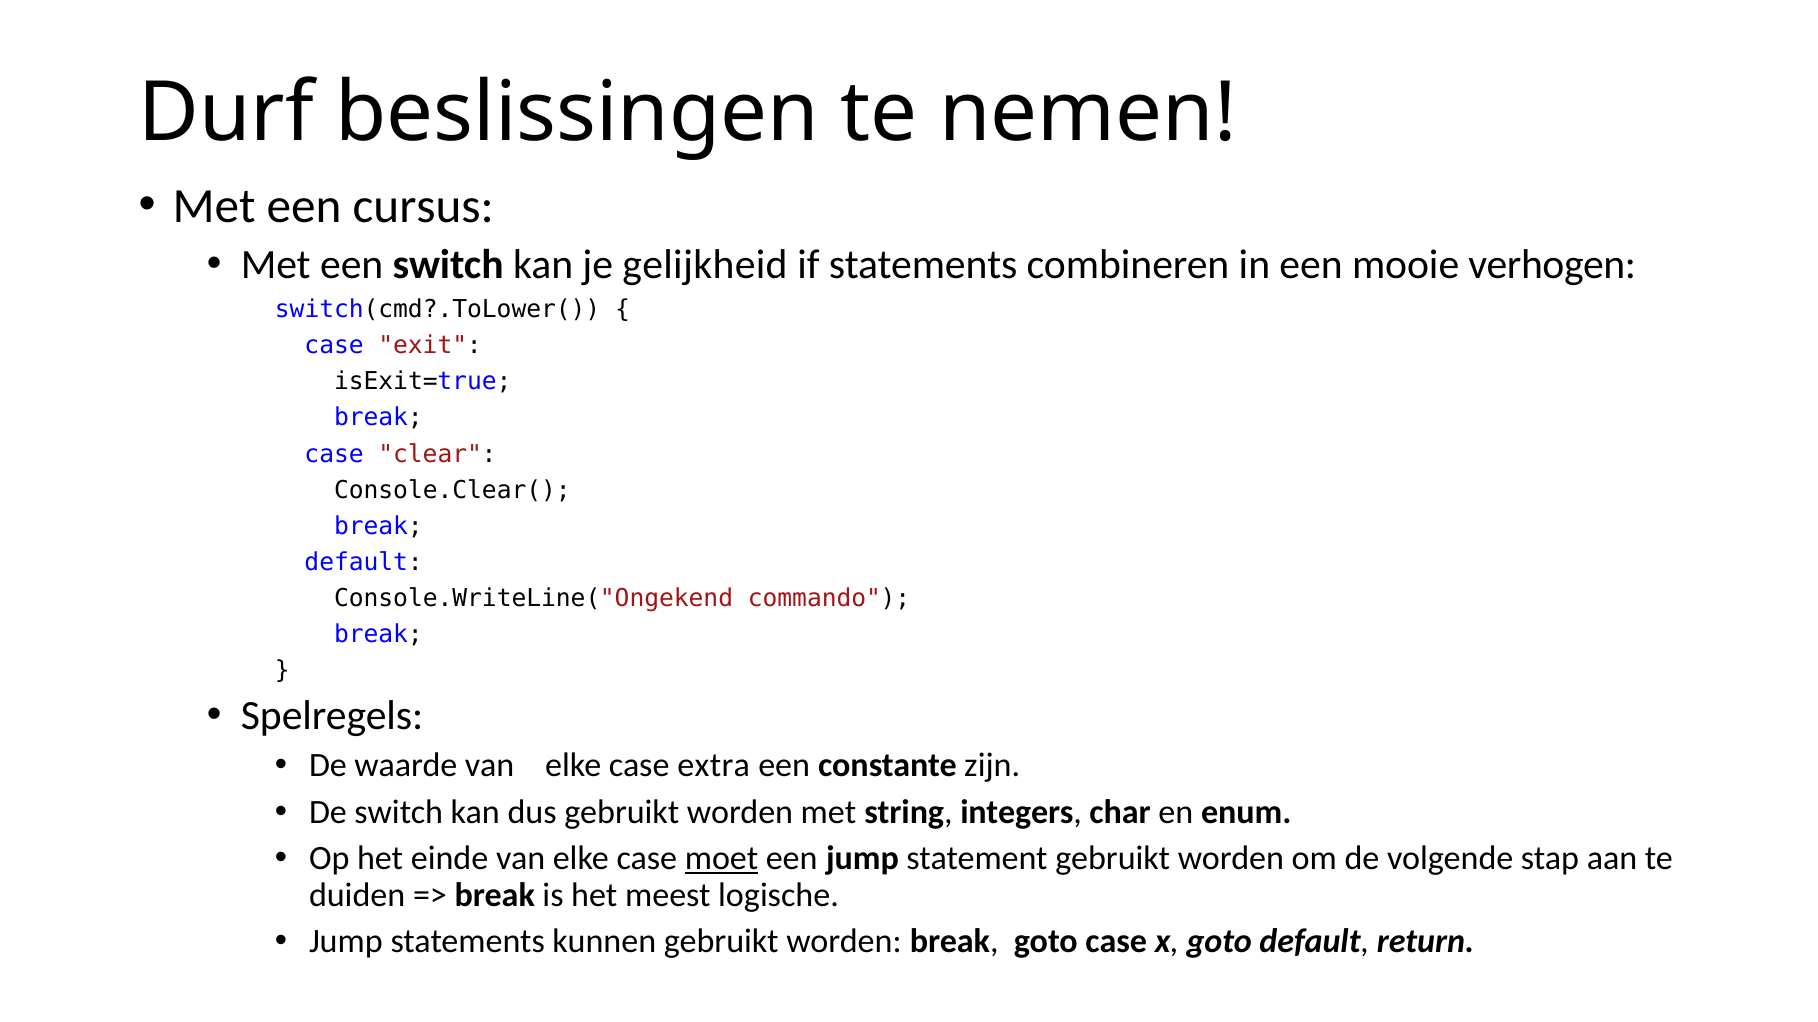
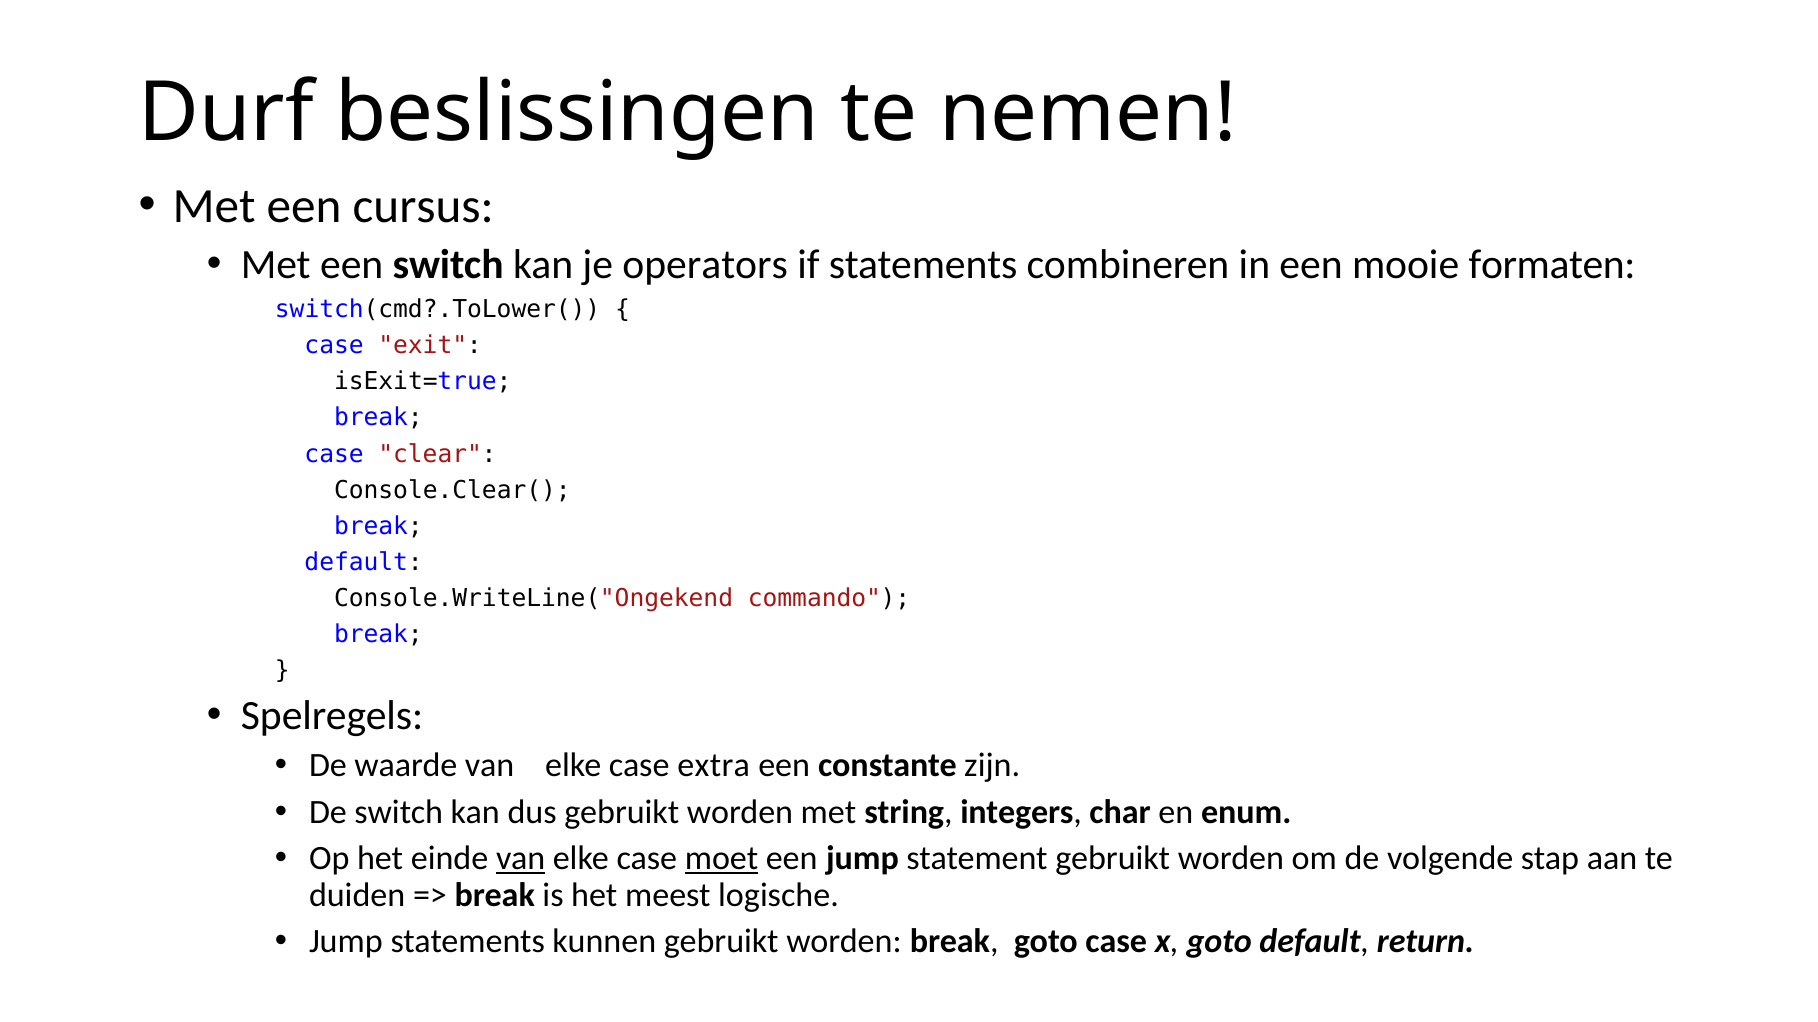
gelijkheid: gelijkheid -> operators
verhogen: verhogen -> formaten
van at (521, 859) underline: none -> present
